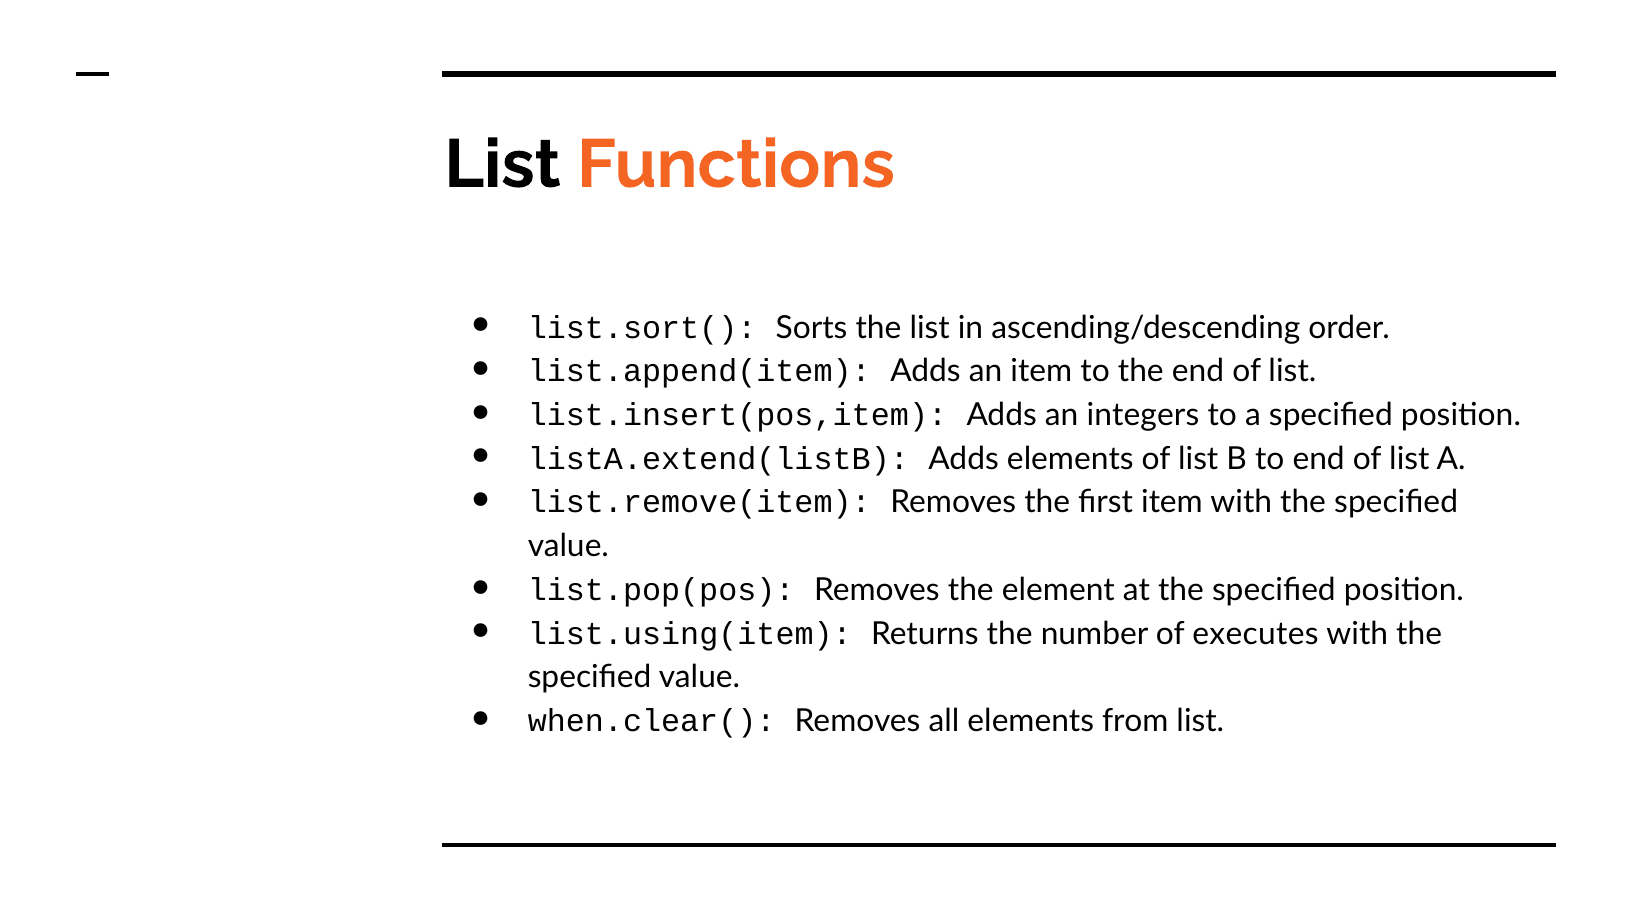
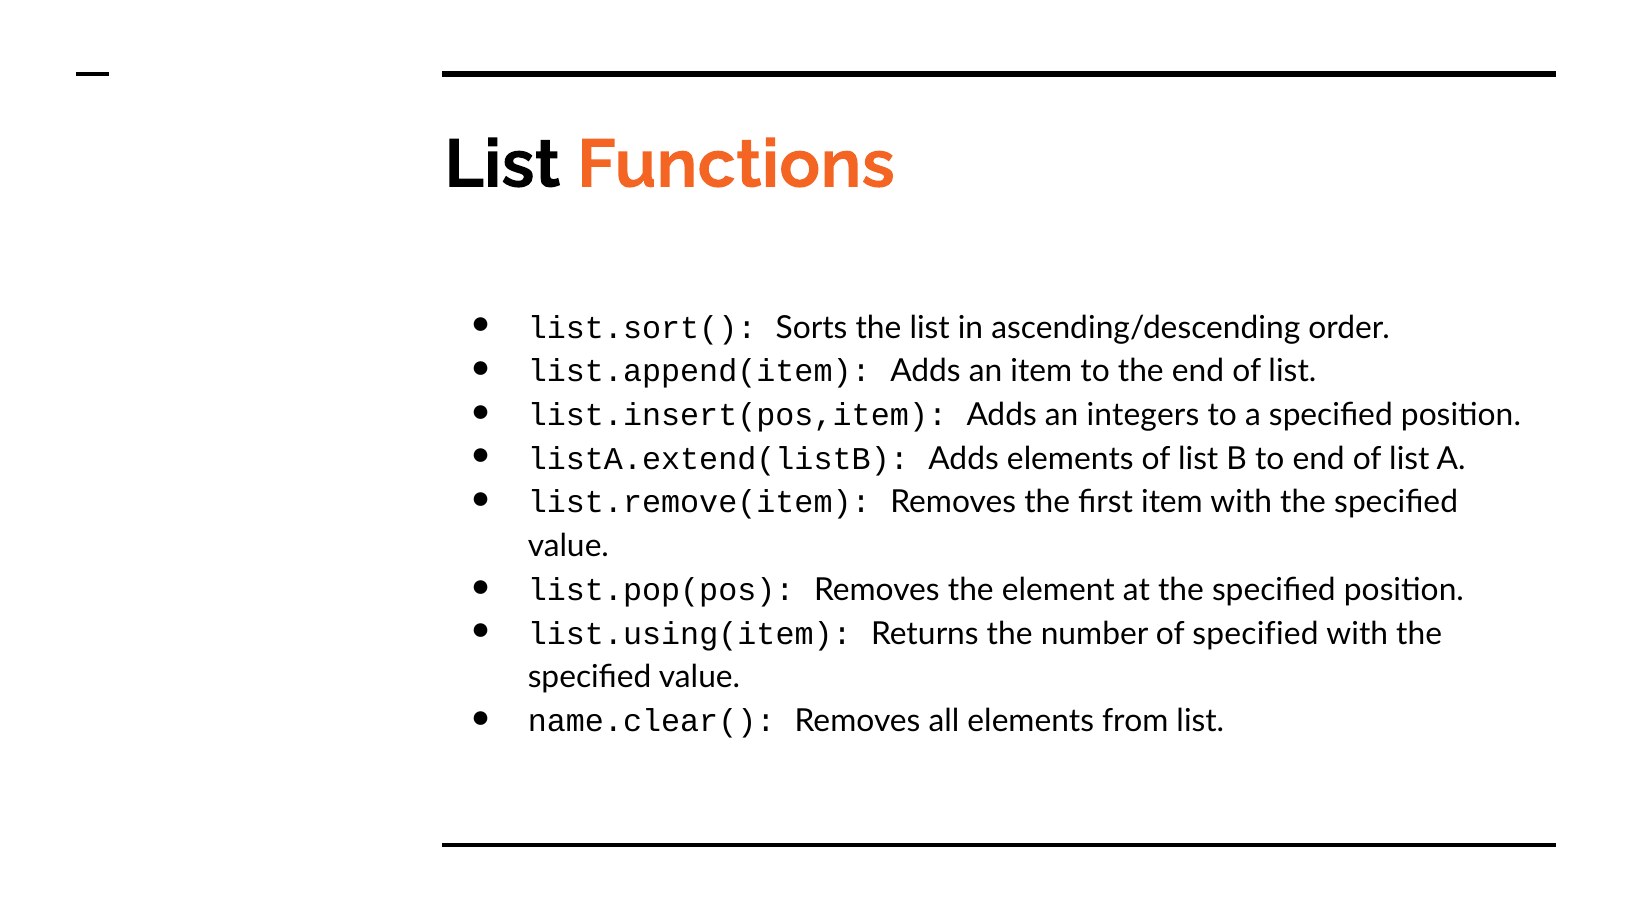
of executes: executes -> specified
when.clear(: when.clear( -> name.clear(
